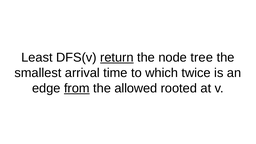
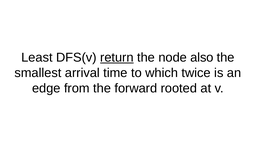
tree: tree -> also
from underline: present -> none
allowed: allowed -> forward
